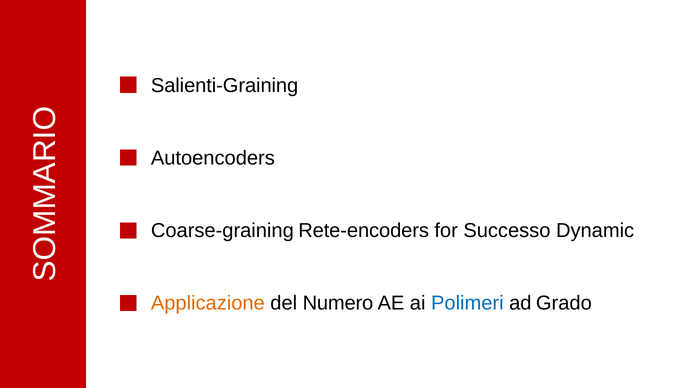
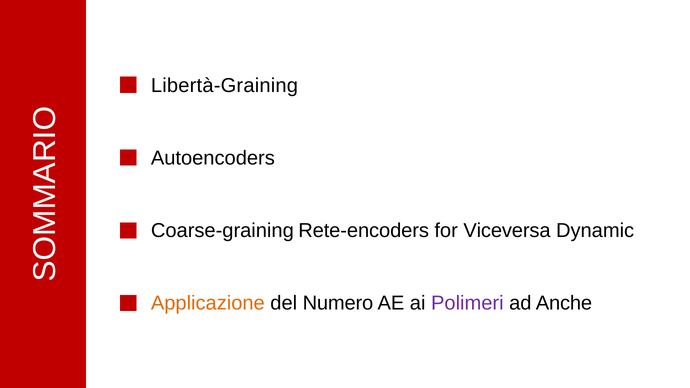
Salienti-Graining: Salienti-Graining -> Libertà-Graining
Successo: Successo -> Viceversa
Polimeri colour: blue -> purple
Grado: Grado -> Anche
